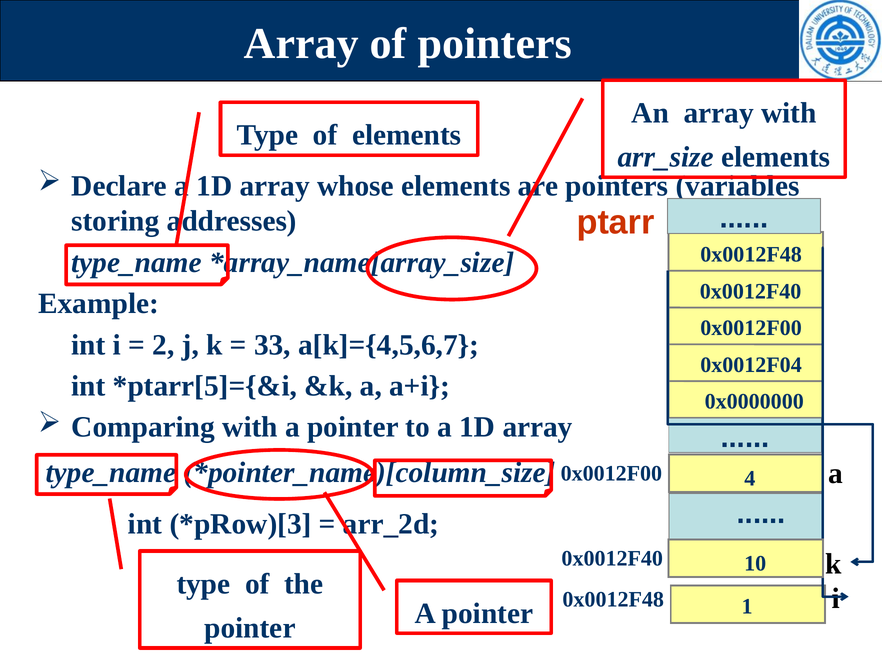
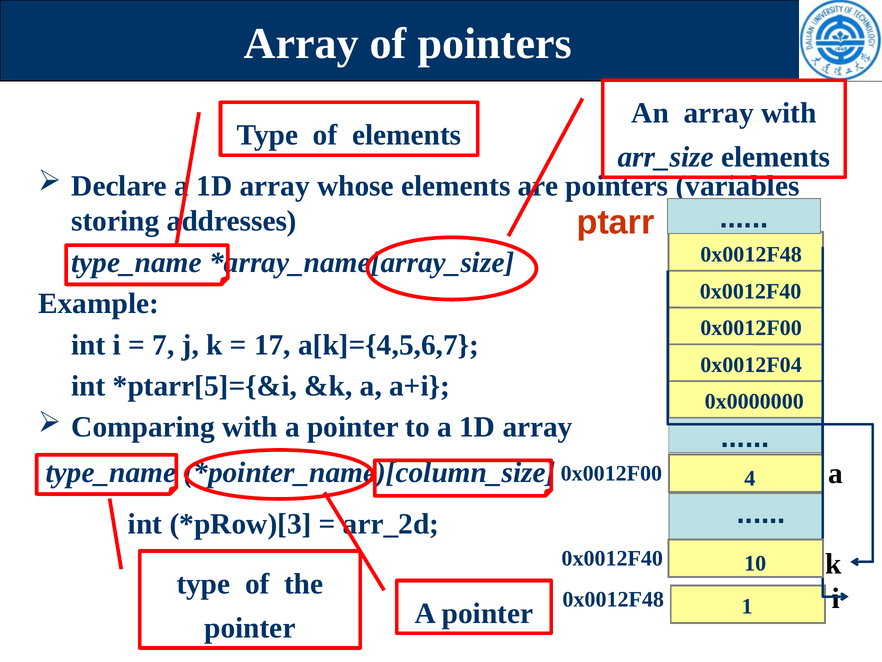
2: 2 -> 7
33: 33 -> 17
